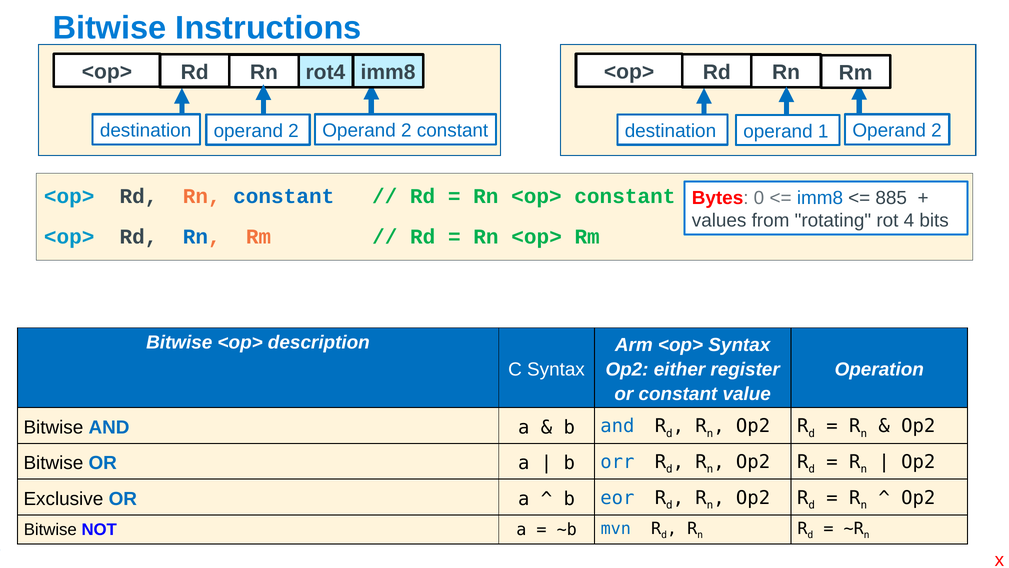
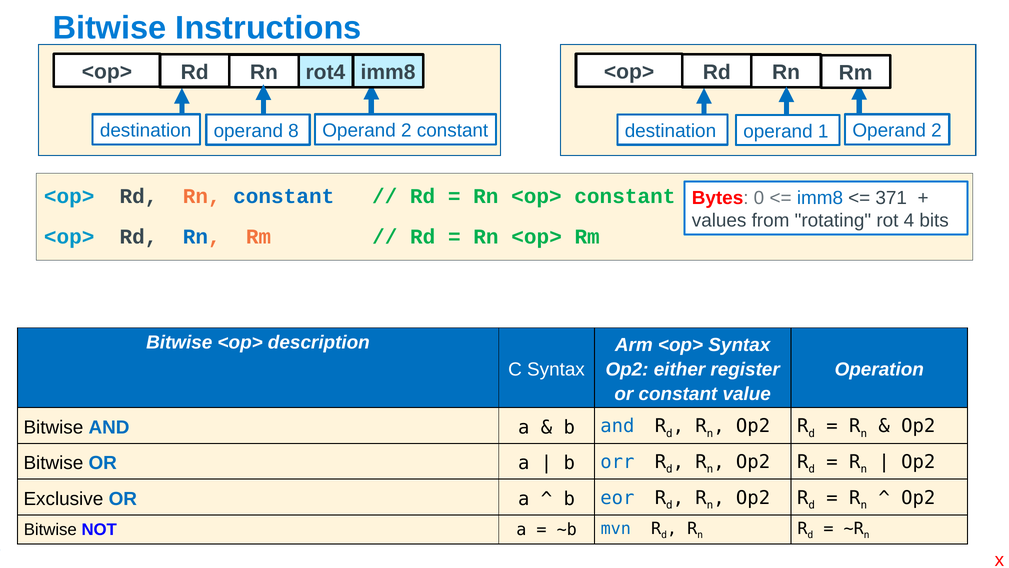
2 at (294, 131): 2 -> 8
885: 885 -> 371
